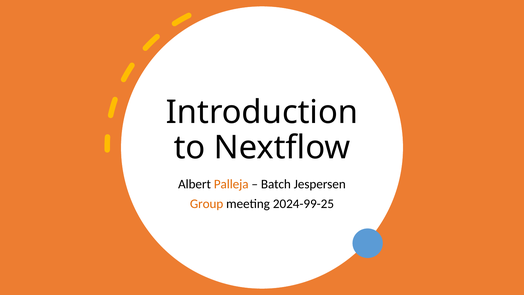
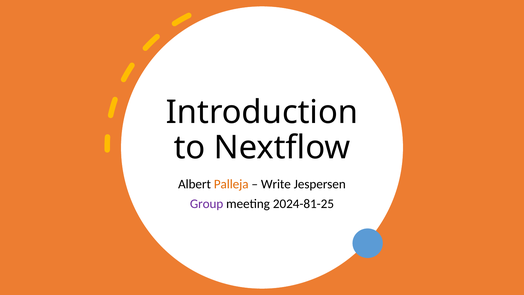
Batch: Batch -> Write
Group colour: orange -> purple
2024-99-25: 2024-99-25 -> 2024-81-25
